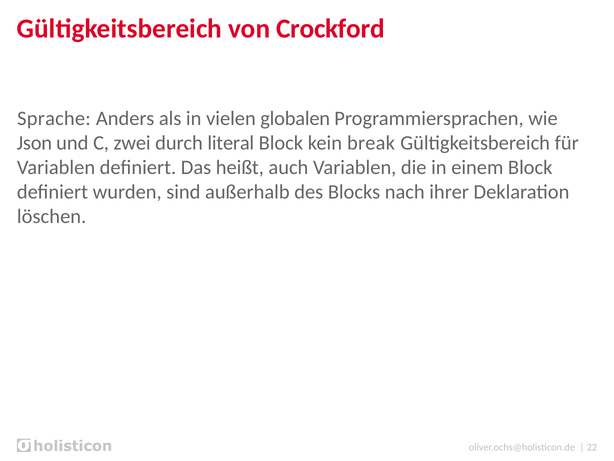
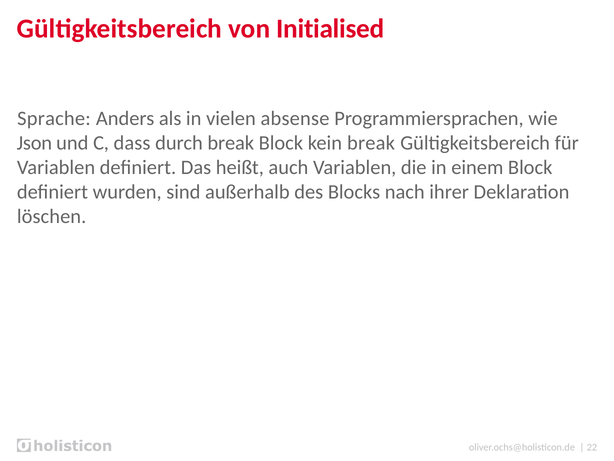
Crockford: Crockford -> Initialised
globalen: globalen -> absense
zwei: zwei -> dass
durch literal: literal -> break
